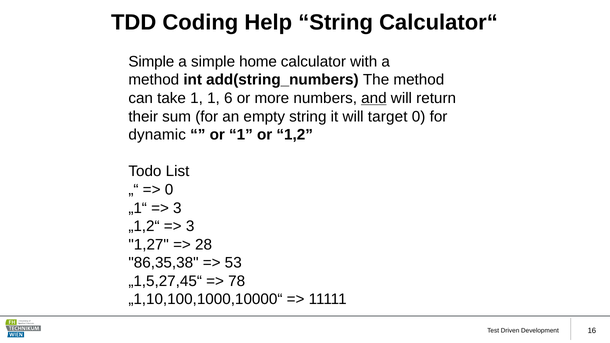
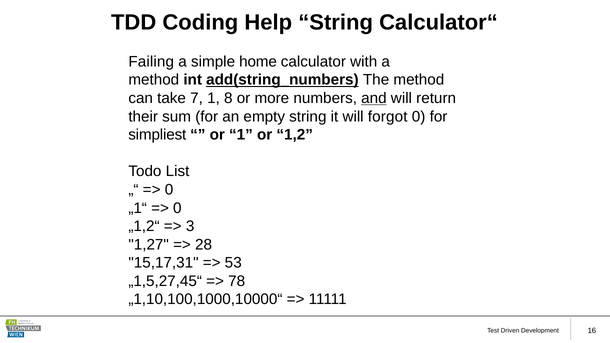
Simple at (151, 62): Simple -> Failing
add(string_numbers underline: none -> present
take 1: 1 -> 7
6: 6 -> 8
target: target -> forgot
dynamic: dynamic -> simpliest
3 at (177, 208): 3 -> 0
86,35,38: 86,35,38 -> 15,17,31
